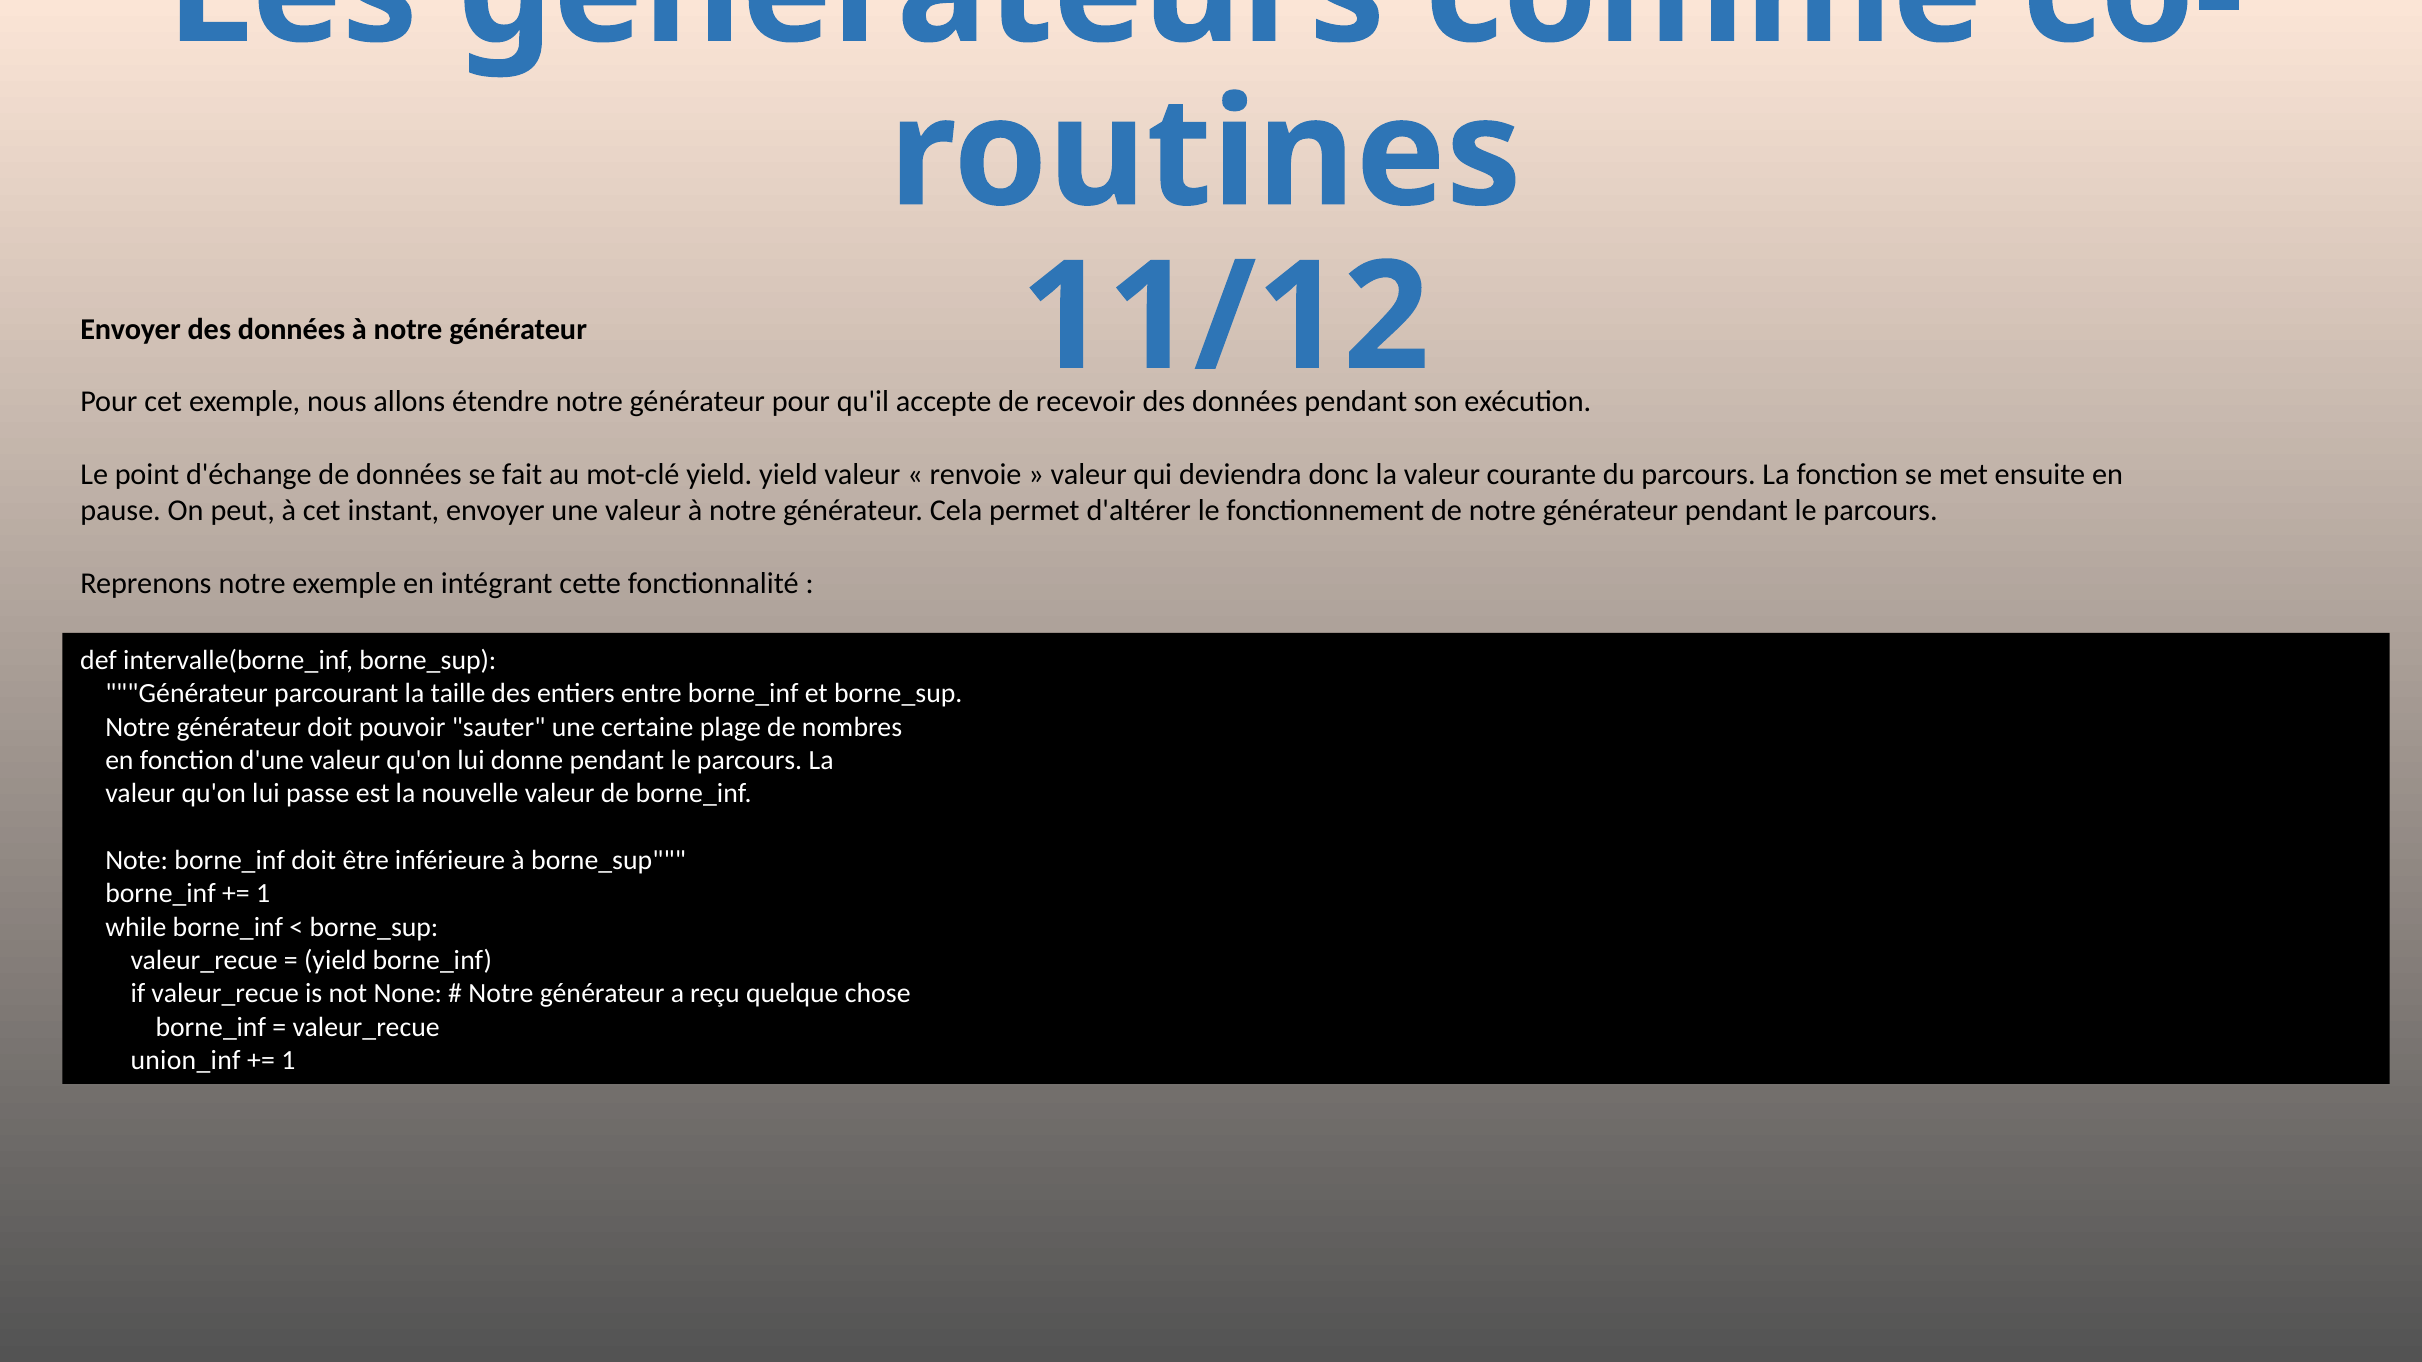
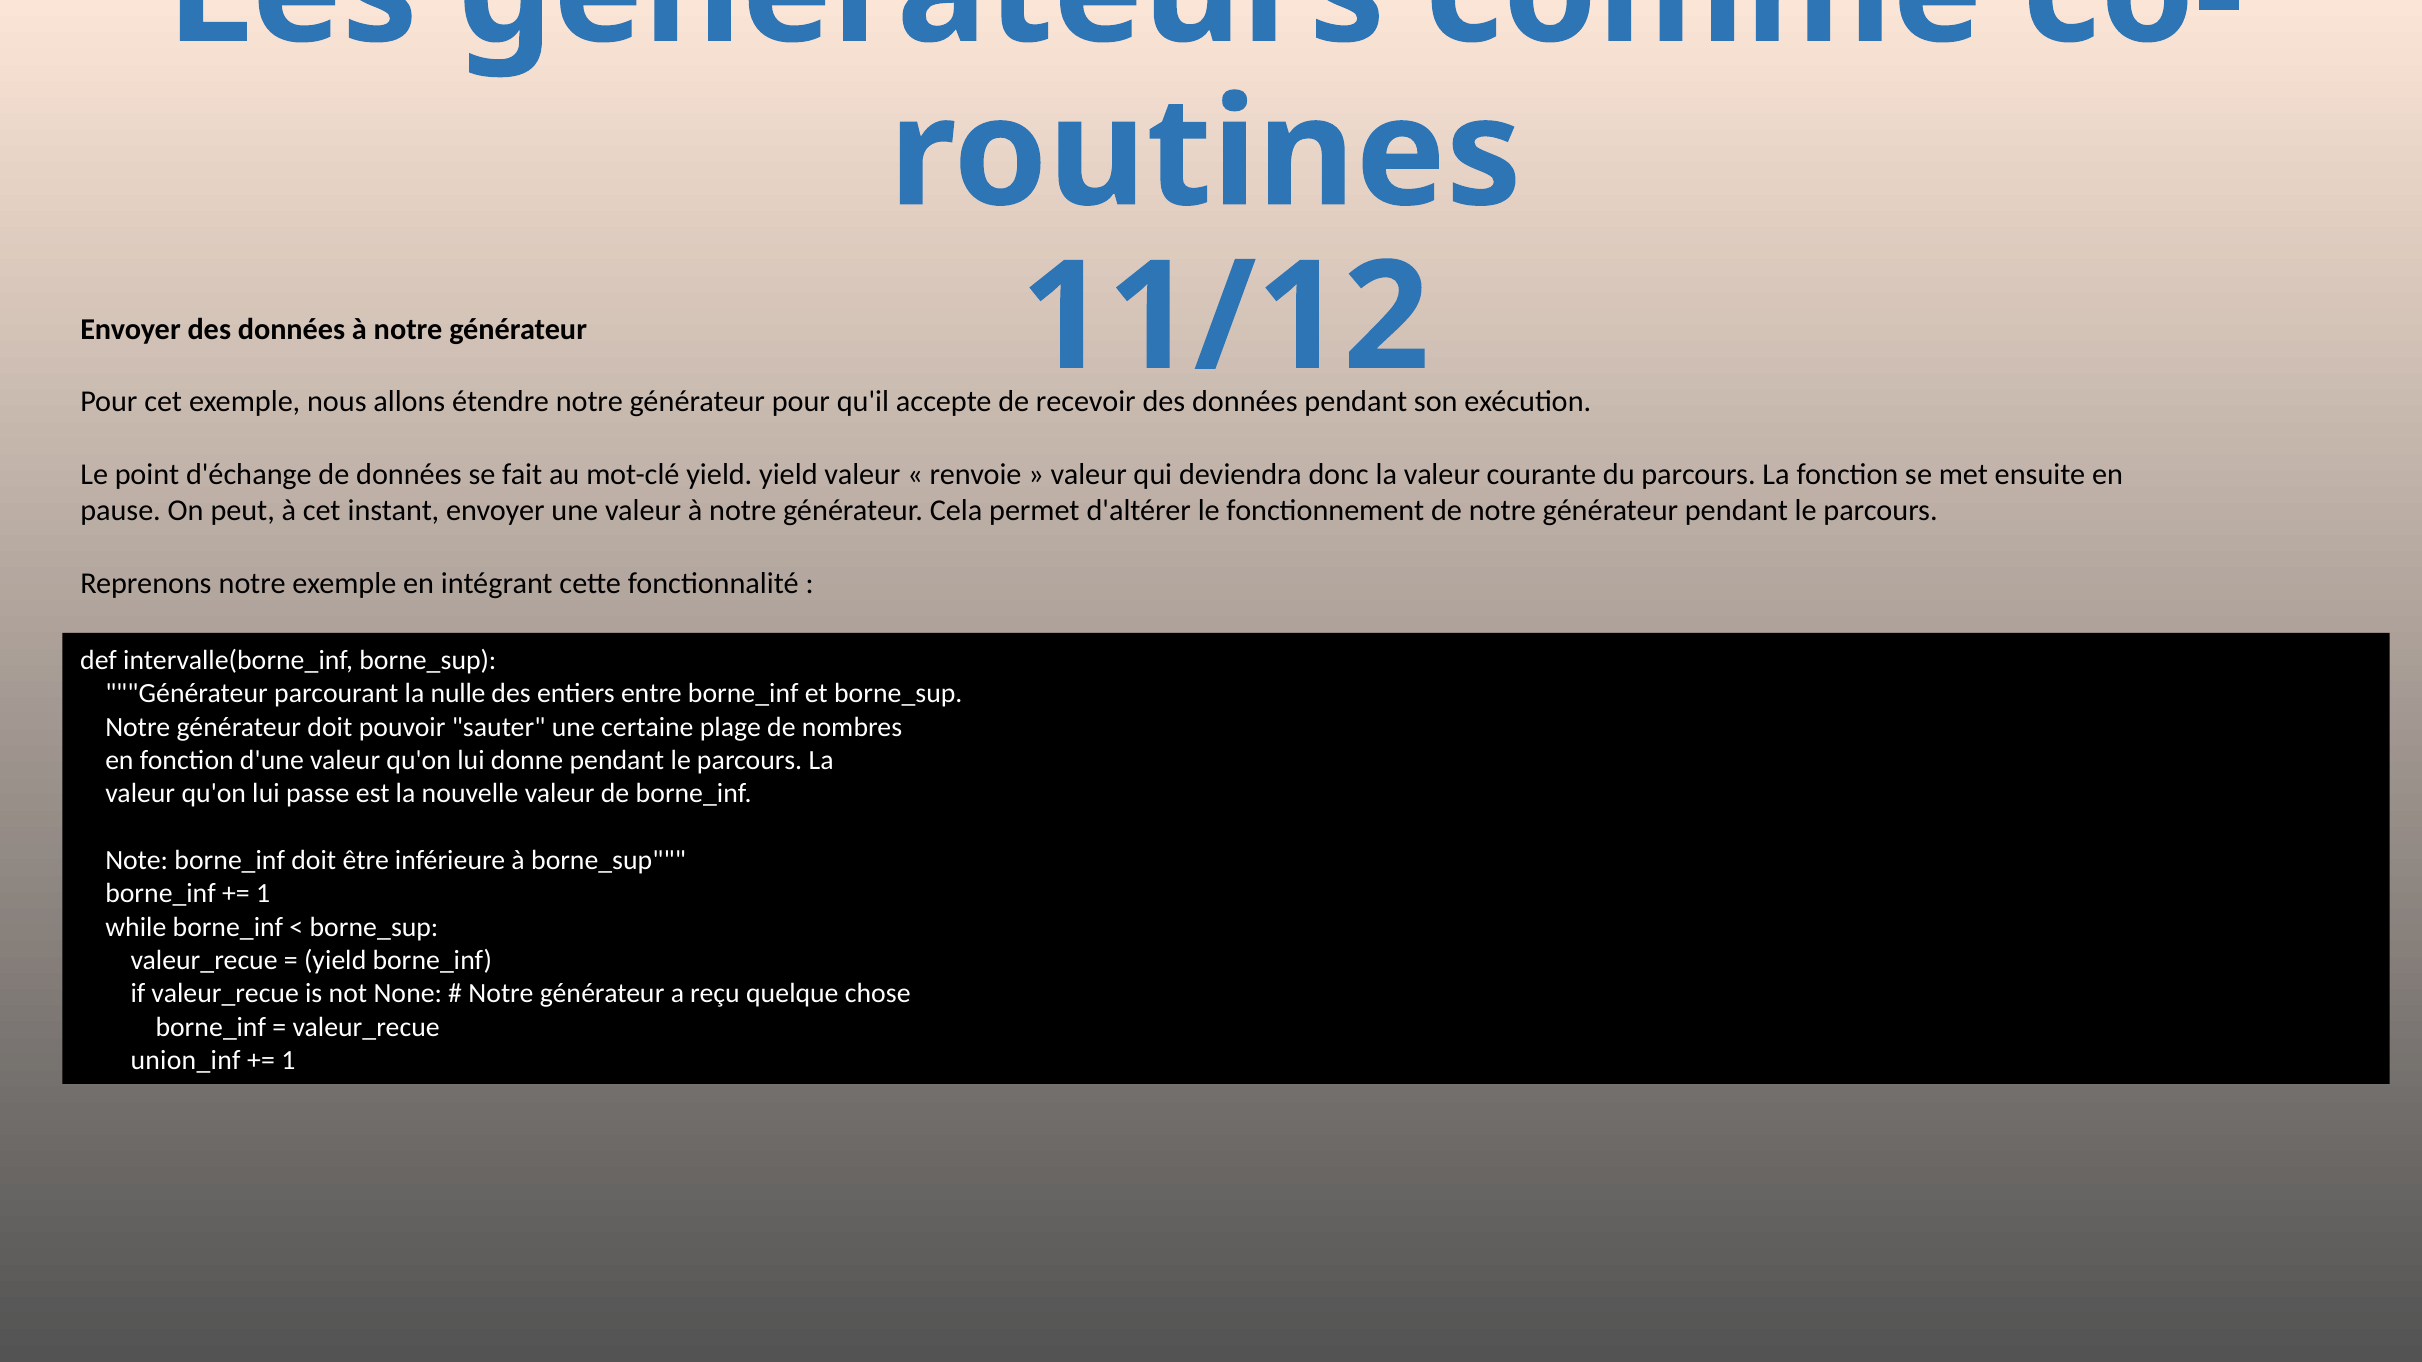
taille: taille -> nulle
